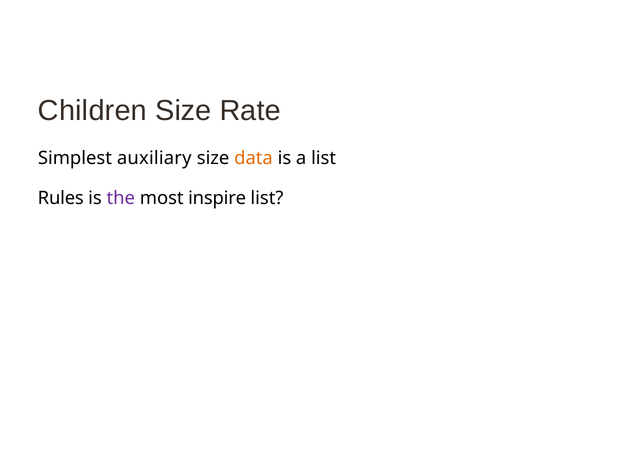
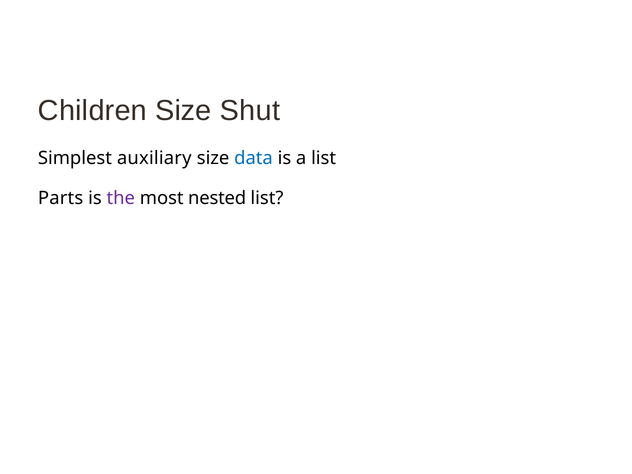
Rate: Rate -> Shut
data colour: orange -> blue
Rules: Rules -> Parts
inspire: inspire -> nested
